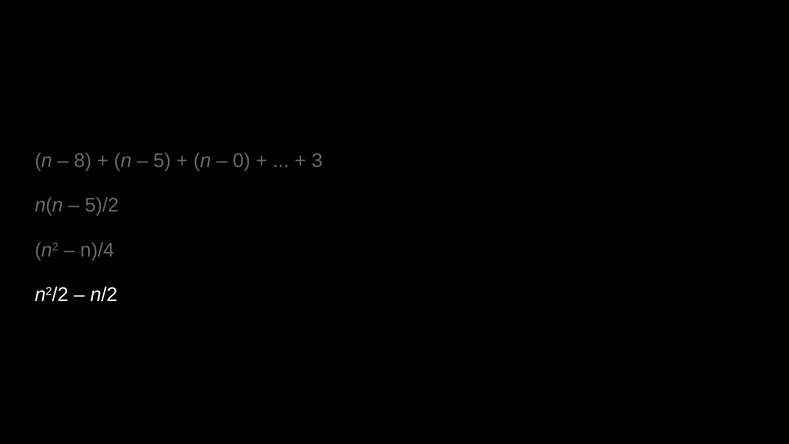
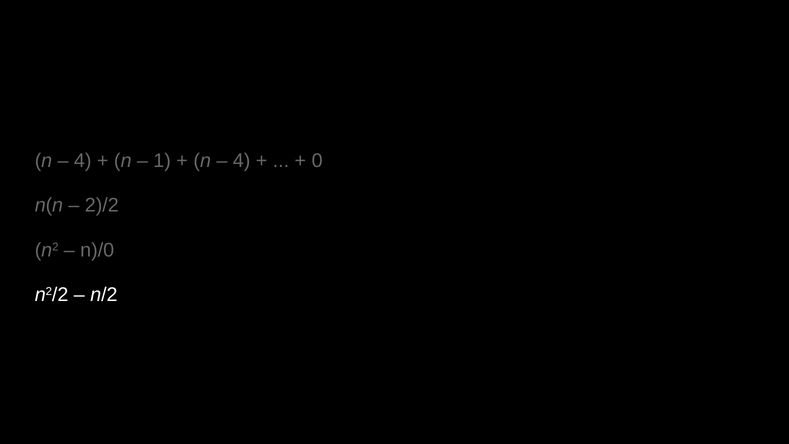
8 at (83, 160): 8 -> 4
5: 5 -> 1
0 at (242, 160): 0 -> 4
3: 3 -> 0
5)/2: 5)/2 -> 2)/2
n)/4: n)/4 -> n)/0
